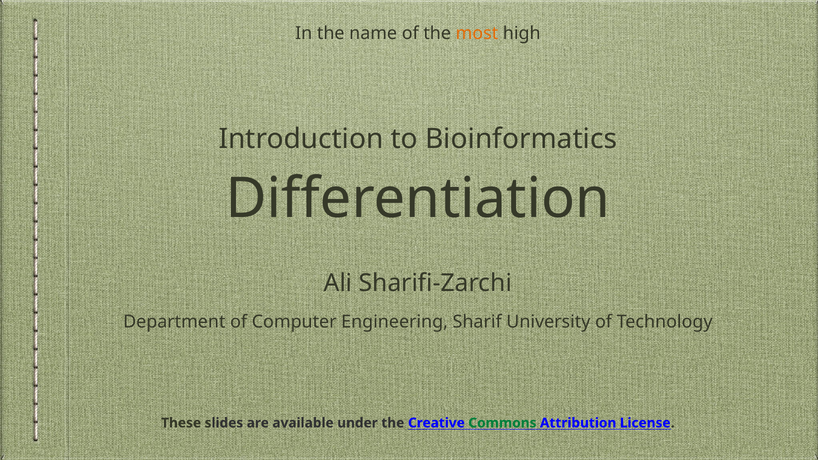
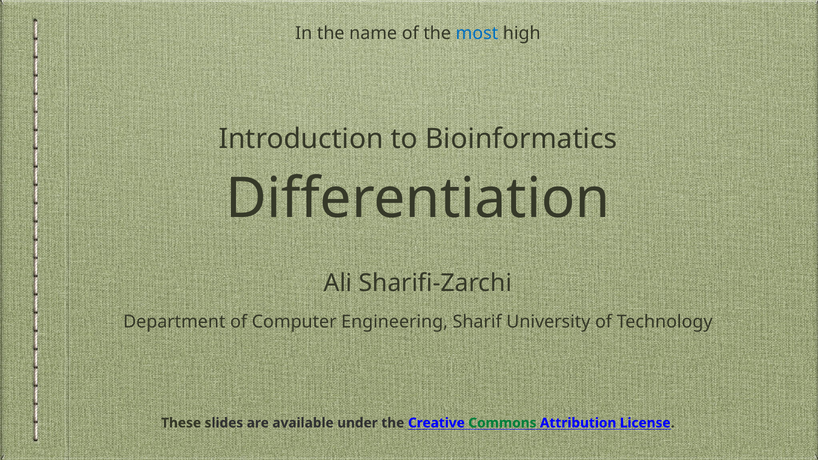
most colour: orange -> blue
